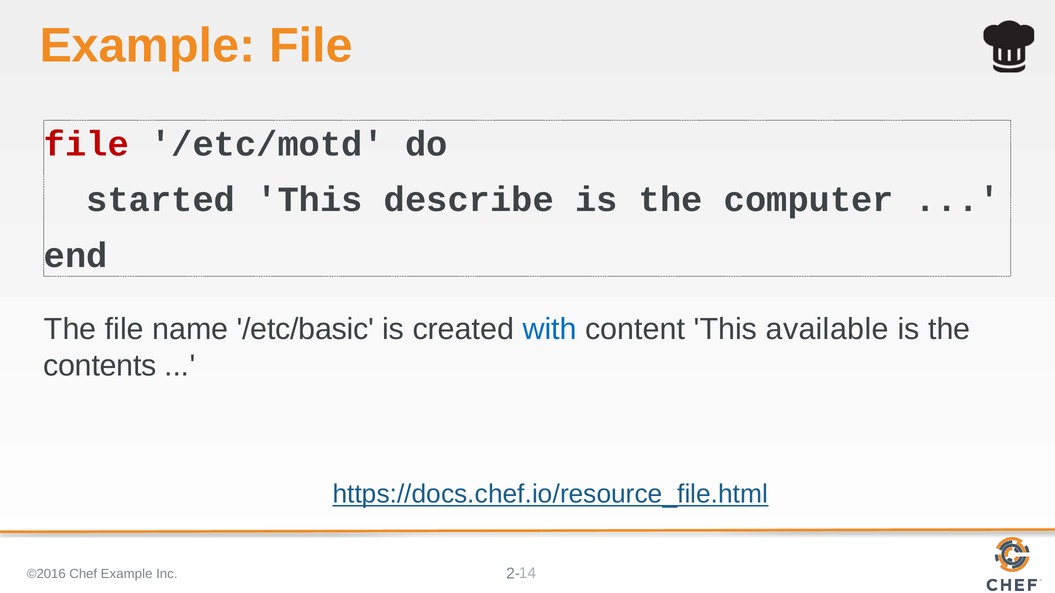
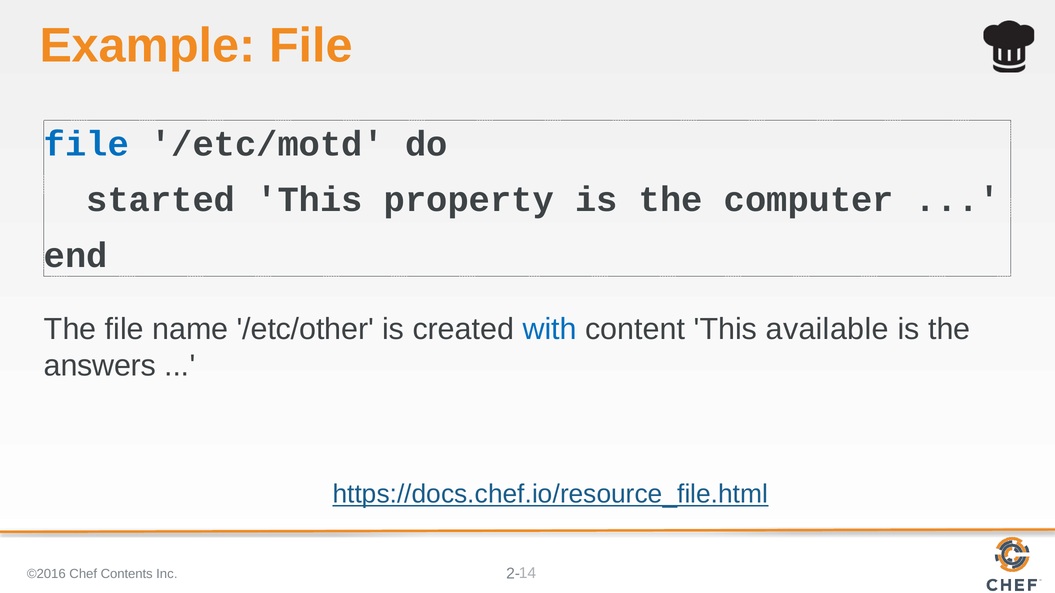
file at (86, 144) colour: red -> blue
describe: describe -> property
/etc/basic: /etc/basic -> /etc/other
contents: contents -> answers
Chef Example: Example -> Contents
